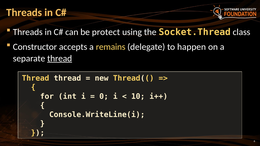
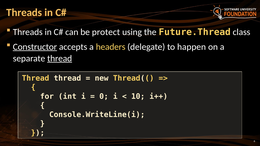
Socket.Thread: Socket.Thread -> Future.Thread
Constructor underline: none -> present
remains: remains -> headers
